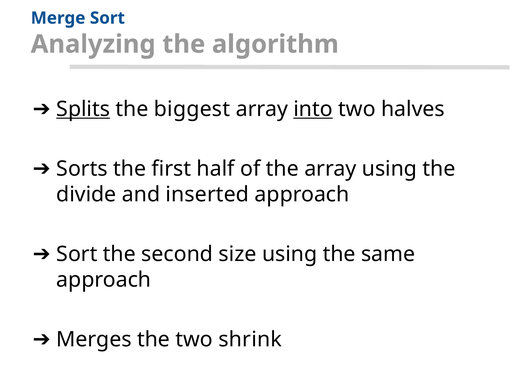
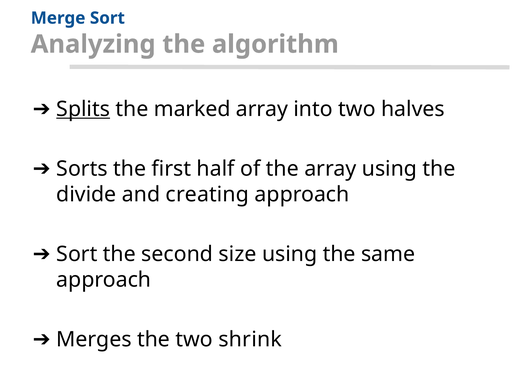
biggest: biggest -> marked
into underline: present -> none
inserted: inserted -> creating
